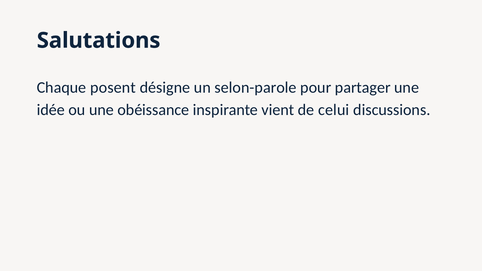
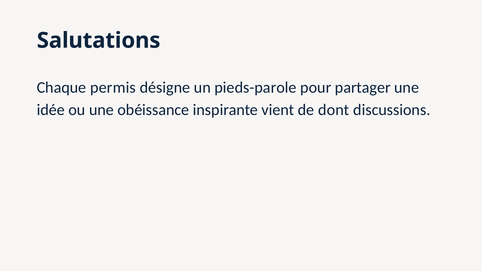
posent: posent -> permis
selon-parole: selon-parole -> pieds-parole
celui: celui -> dont
